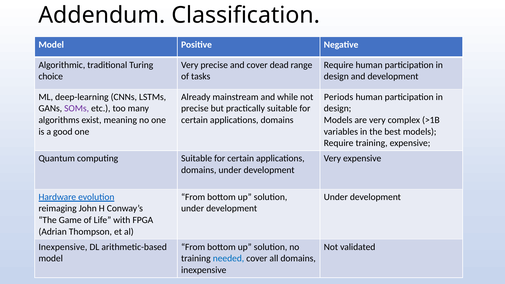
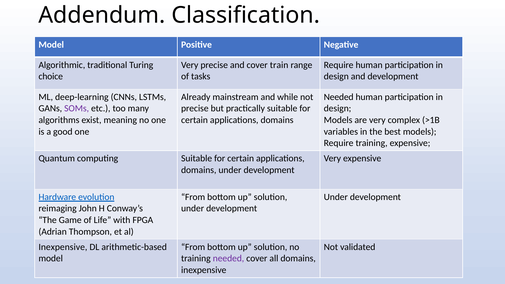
dead: dead -> train
Periods at (339, 97): Periods -> Needed
needed at (228, 259) colour: blue -> purple
